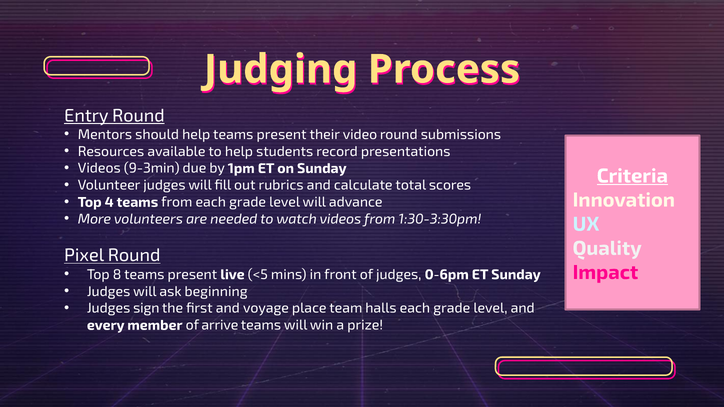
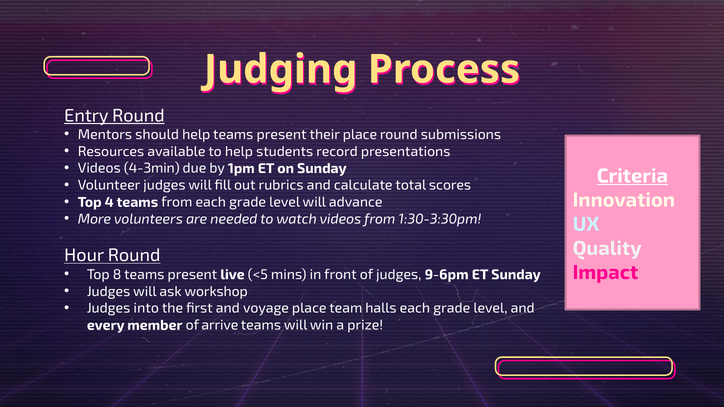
their video: video -> place
9-3min: 9-3min -> 4-3min
Pixel: Pixel -> Hour
0-6pm: 0-6pm -> 9-6pm
beginning: beginning -> workshop
sign: sign -> into
